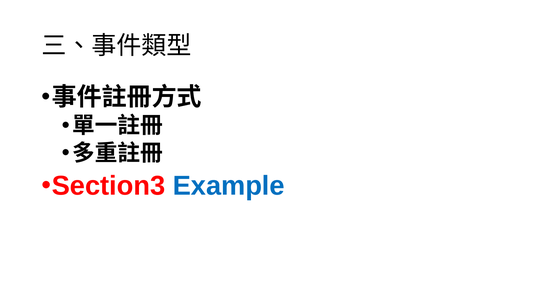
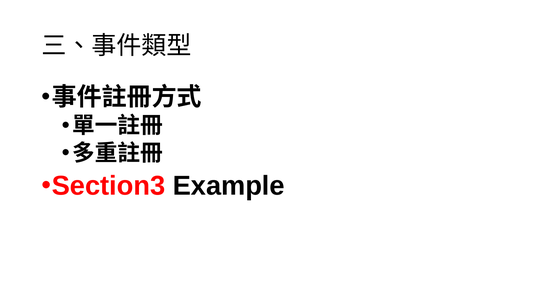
Example colour: blue -> black
